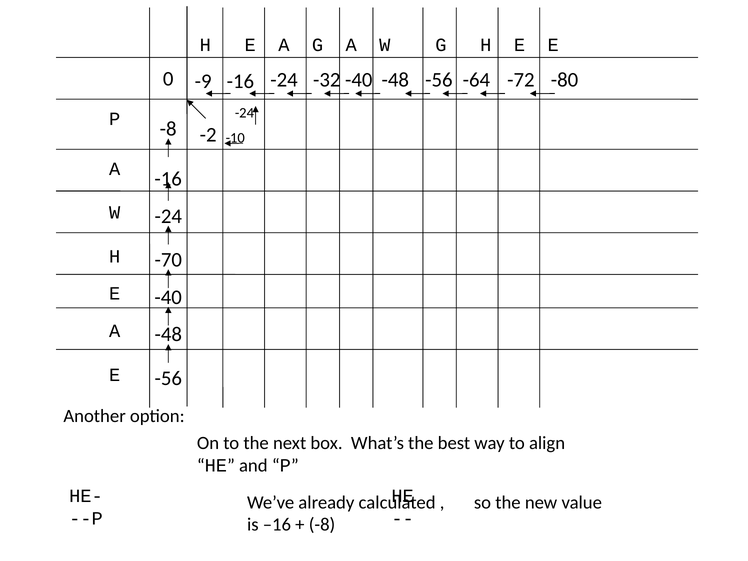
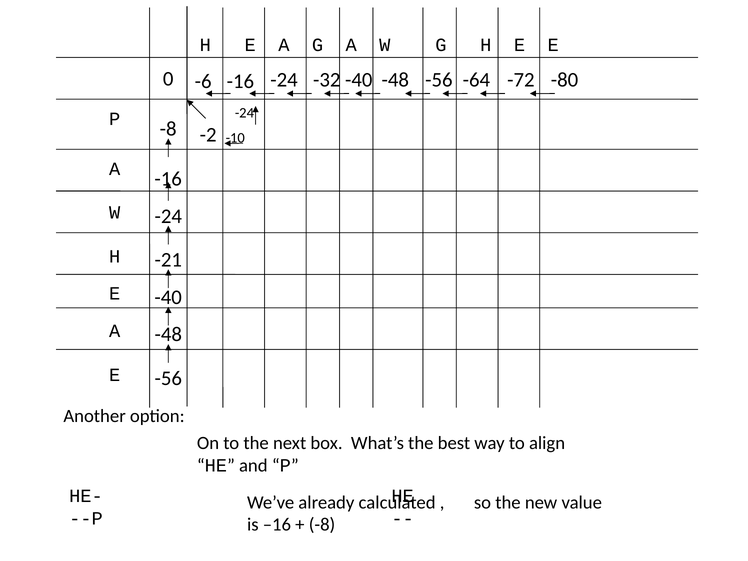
-9: -9 -> -6
-70: -70 -> -21
